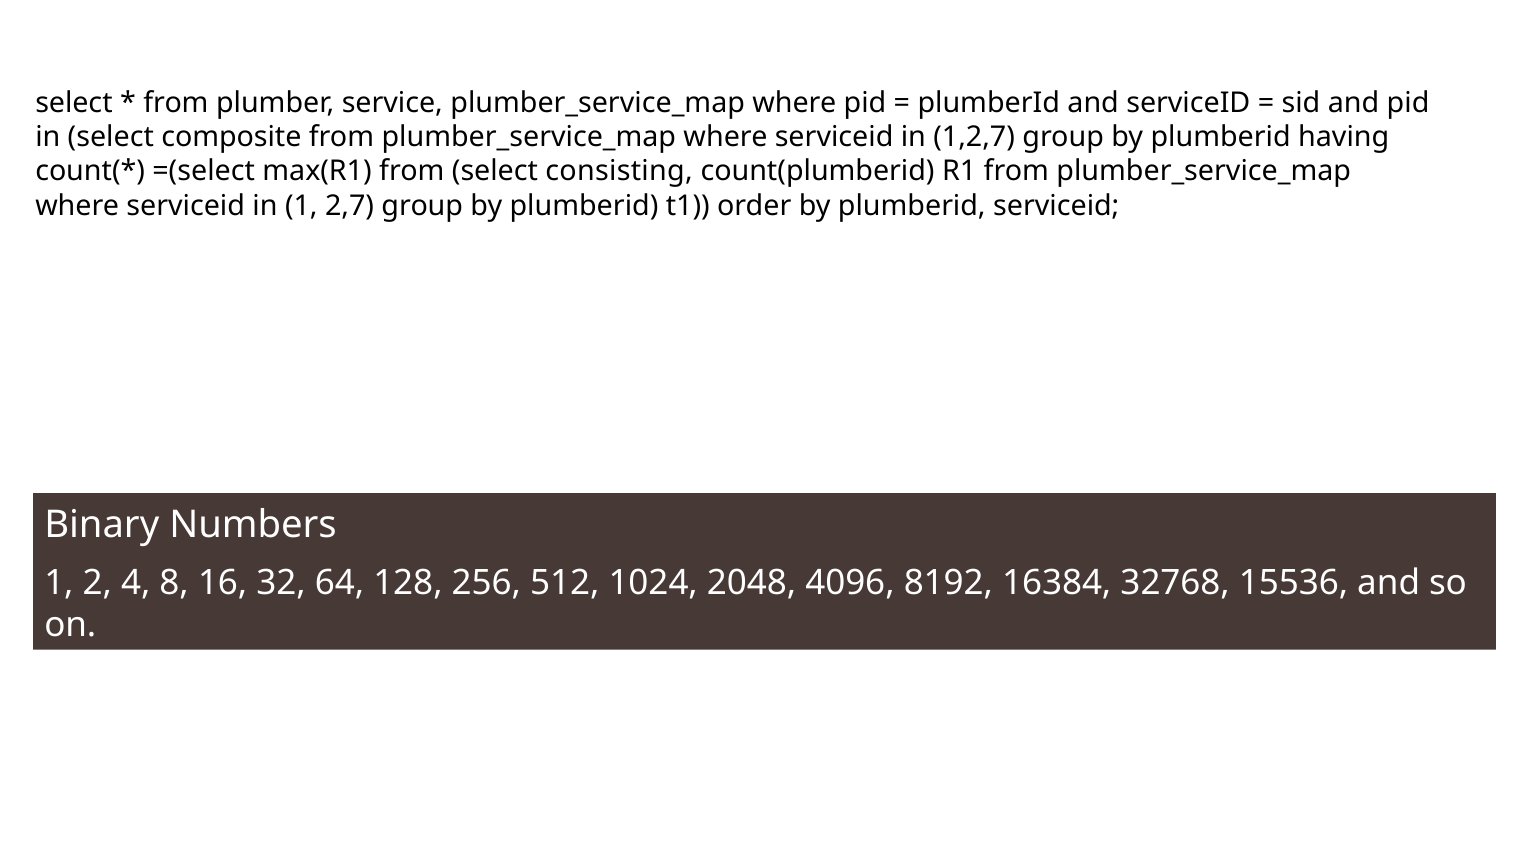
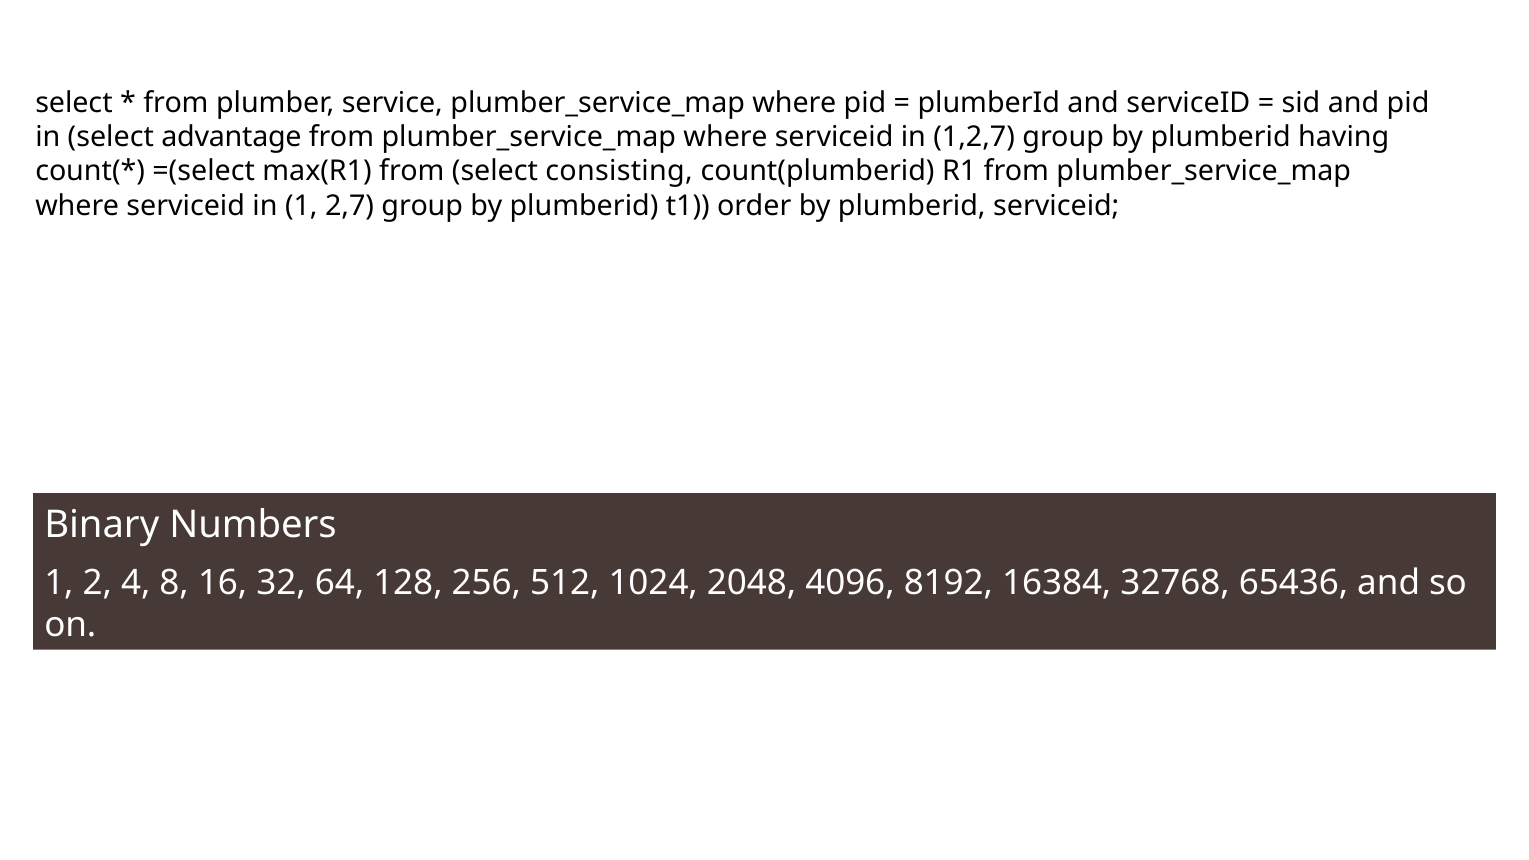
composite: composite -> advantage
15536: 15536 -> 65436
